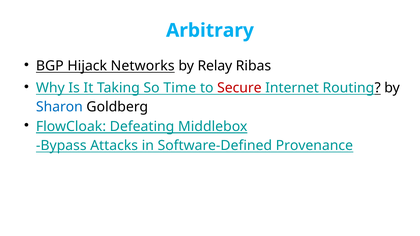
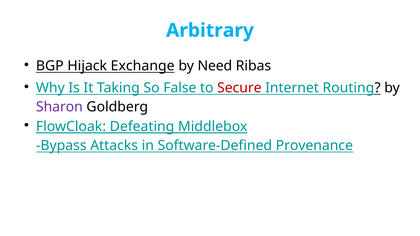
Networks: Networks -> Exchange
Relay: Relay -> Need
Time: Time -> False
Sharon colour: blue -> purple
